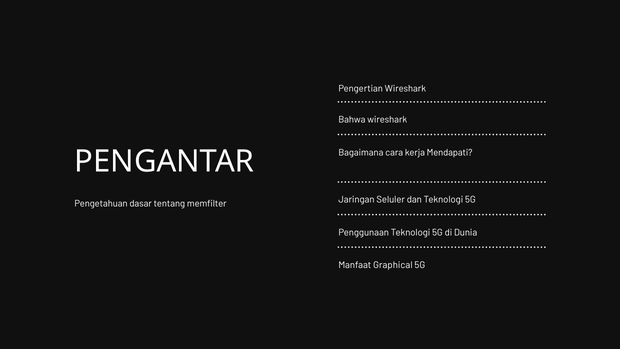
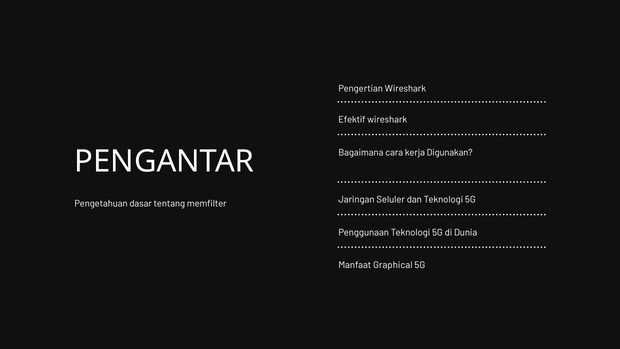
Bahwa: Bahwa -> Efektif
Mendapati: Mendapati -> Digunakan
